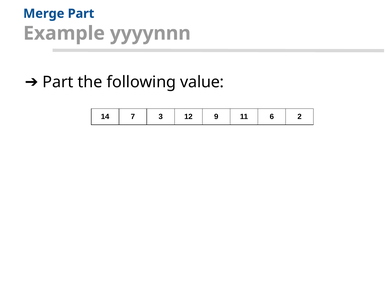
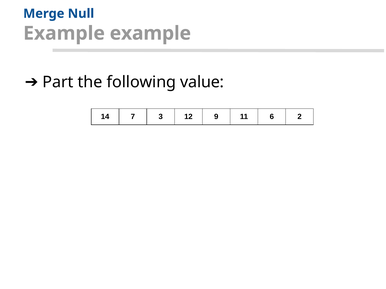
Merge Part: Part -> Null
Example yyyynnn: yyyynnn -> example
